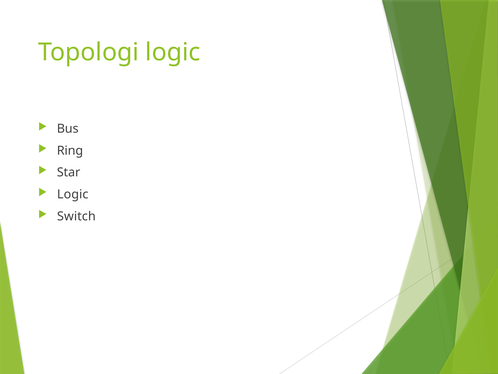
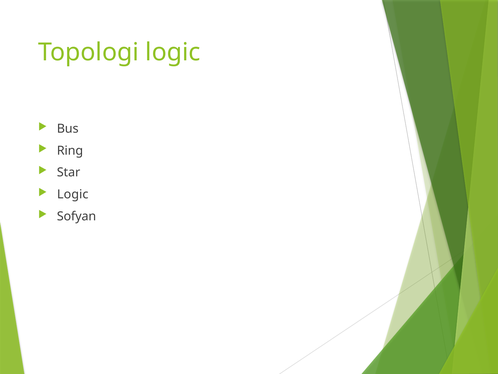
Switch: Switch -> Sofyan
